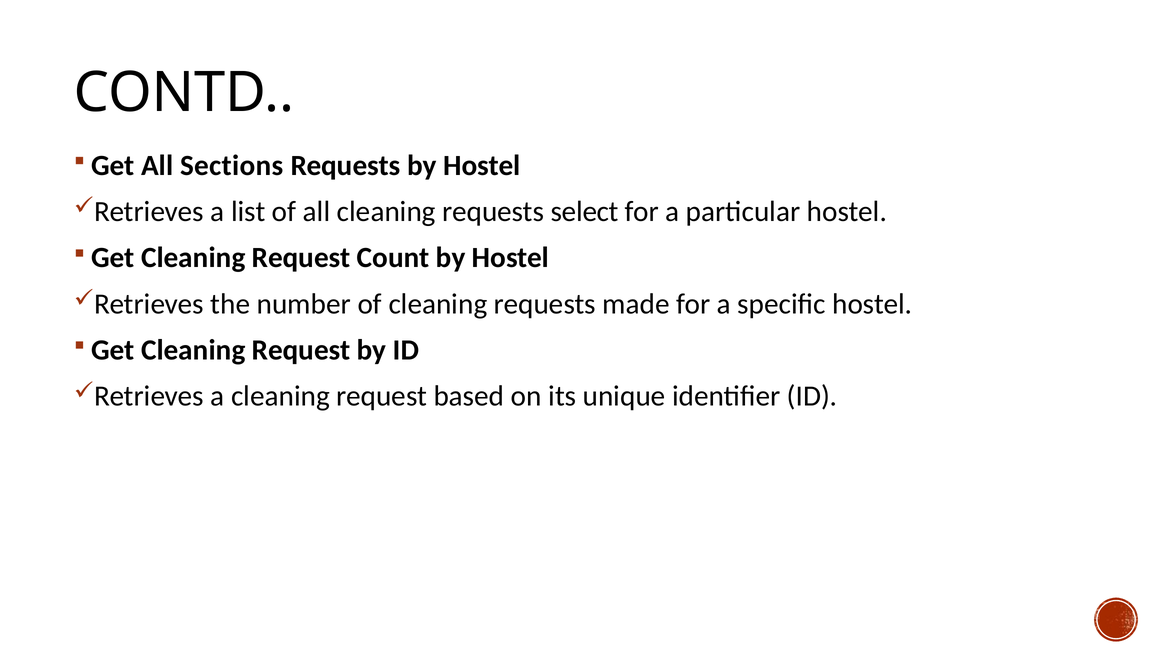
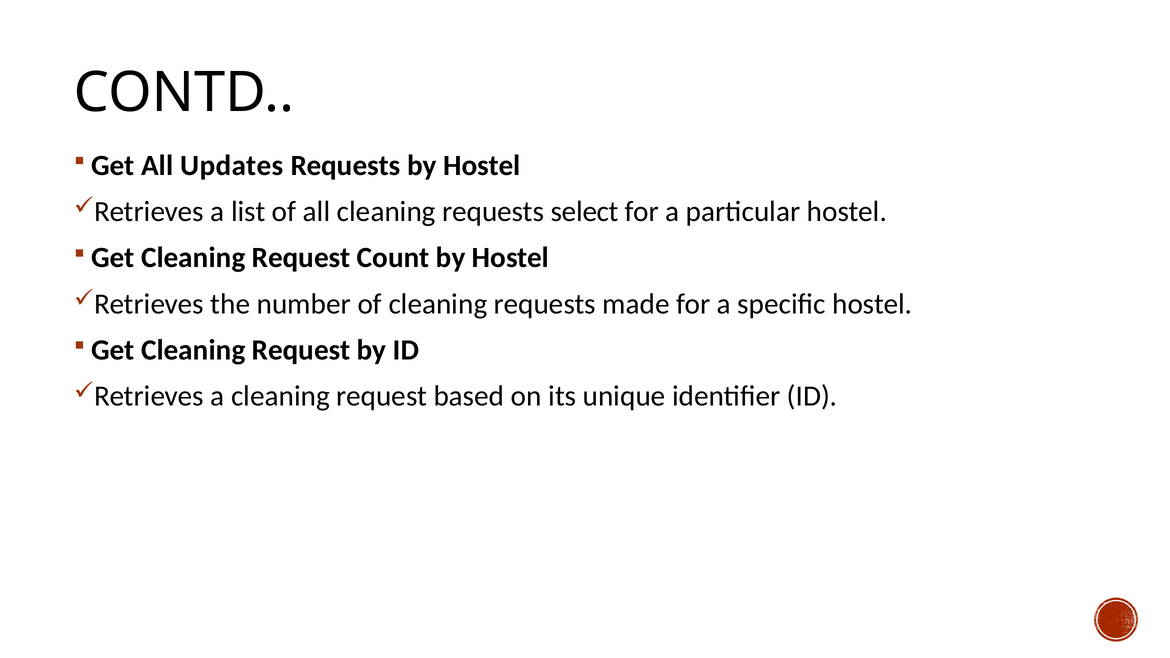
Sections: Sections -> Updates
